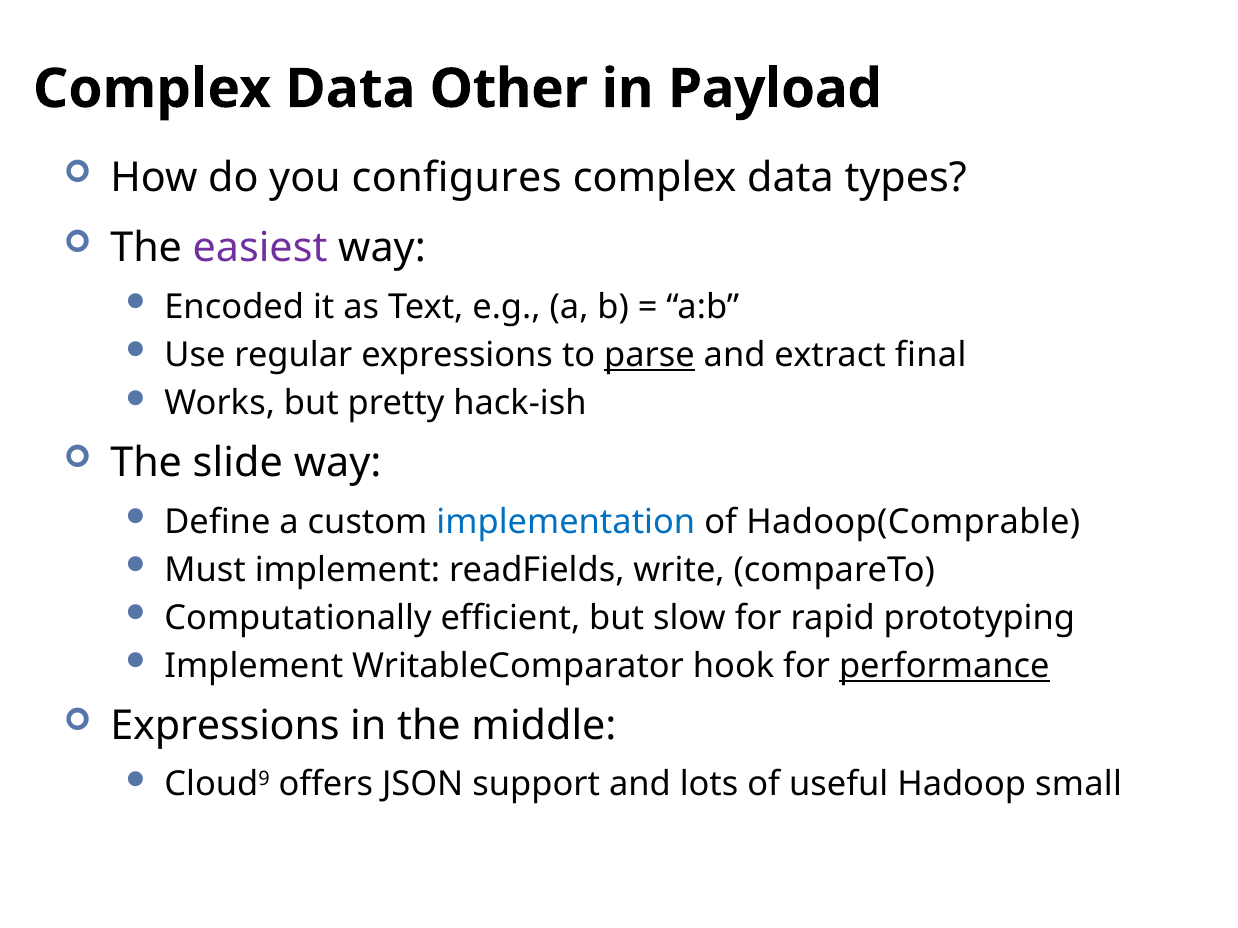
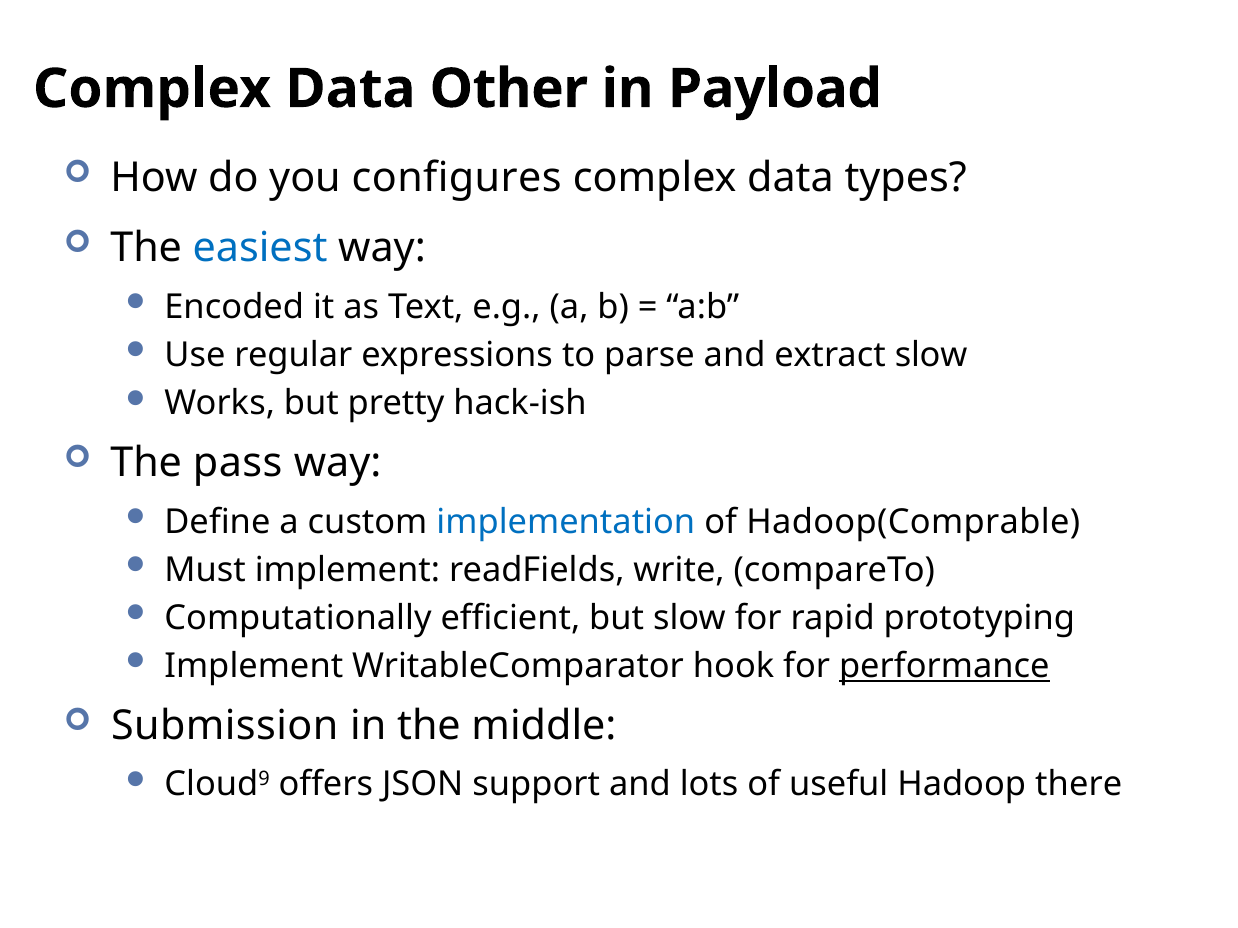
easiest colour: purple -> blue
parse underline: present -> none
extract final: final -> slow
slide: slide -> pass
Expressions at (225, 726): Expressions -> Submission
small: small -> there
